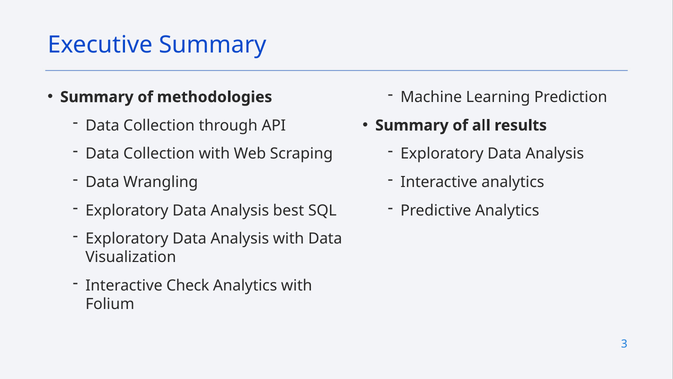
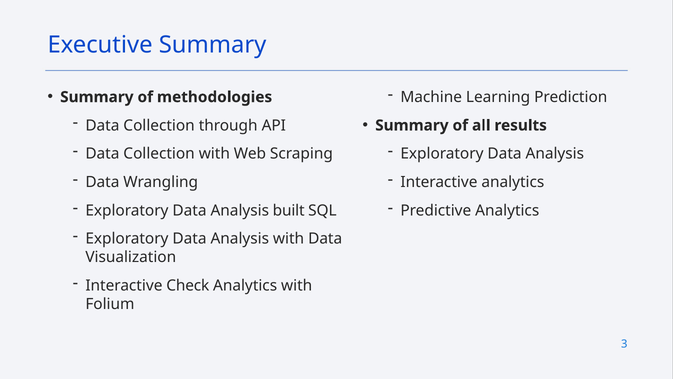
best: best -> built
